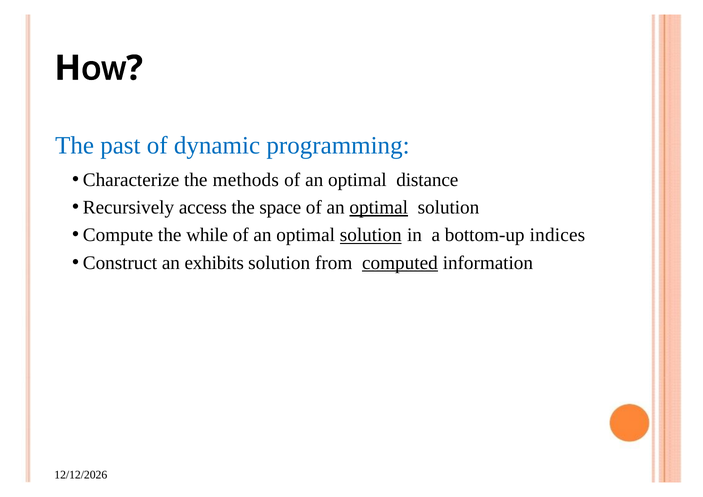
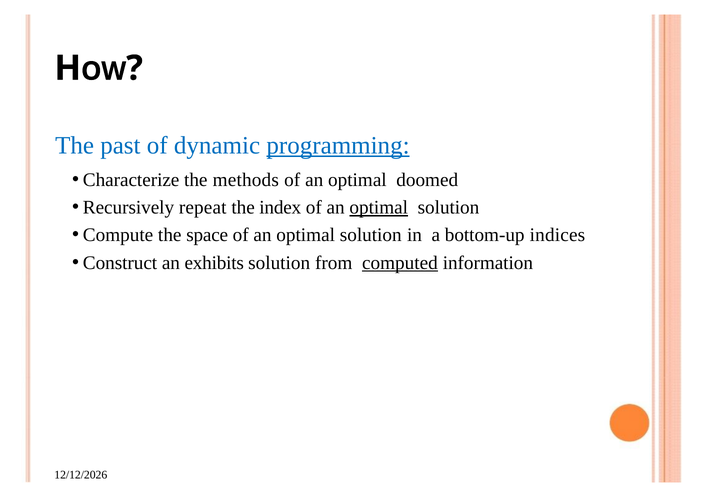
programming underline: none -> present
distance: distance -> doomed
access: access -> repeat
space: space -> index
while: while -> space
solution at (371, 235) underline: present -> none
